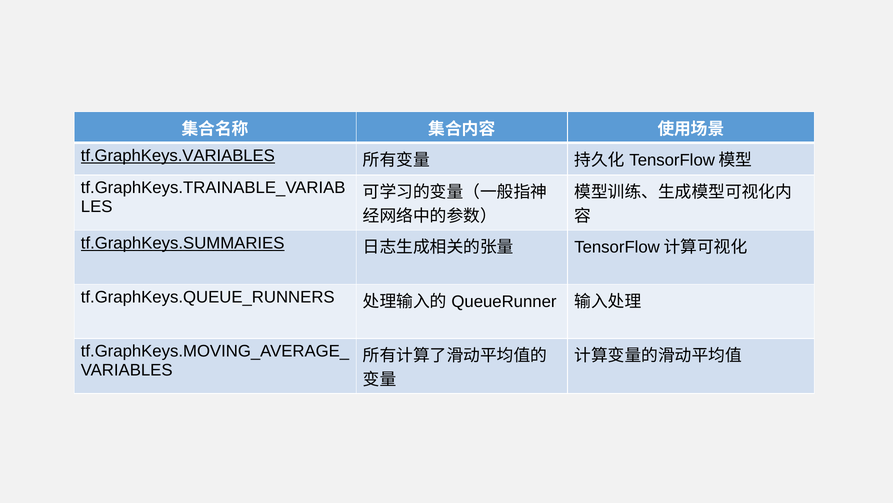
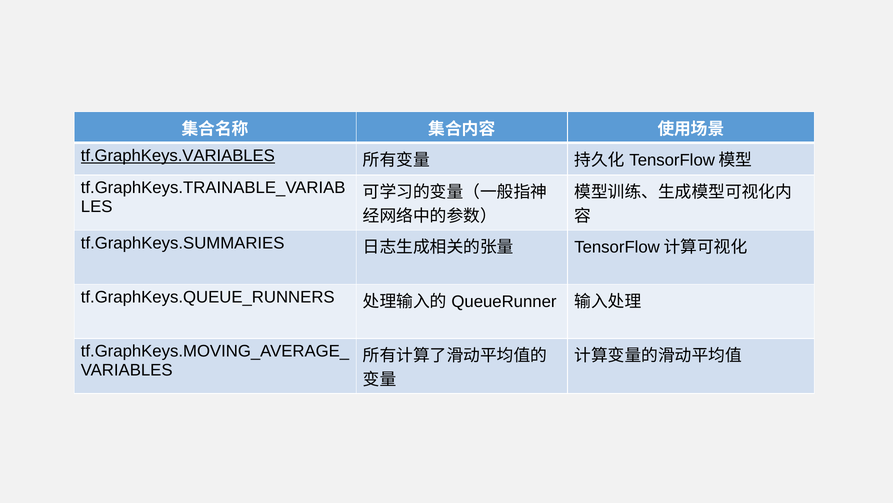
tf.GraphKeys.SUMMARIES underline: present -> none
